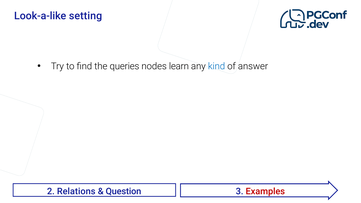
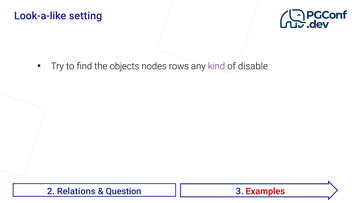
queries: queries -> objects
learn: learn -> rows
kind colour: blue -> purple
answer: answer -> disable
